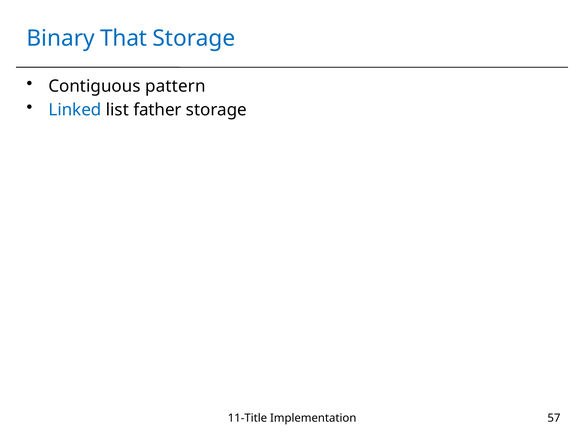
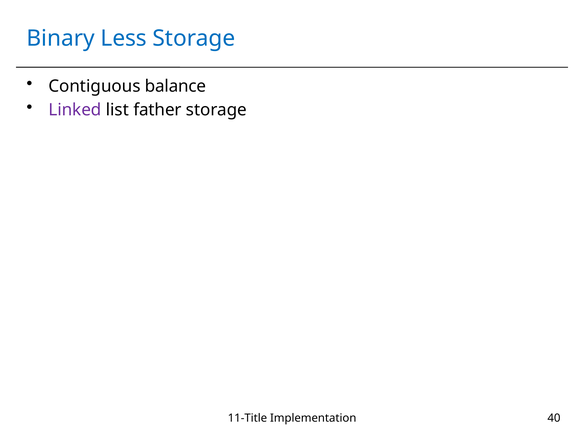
That: That -> Less
pattern: pattern -> balance
Linked colour: blue -> purple
57: 57 -> 40
